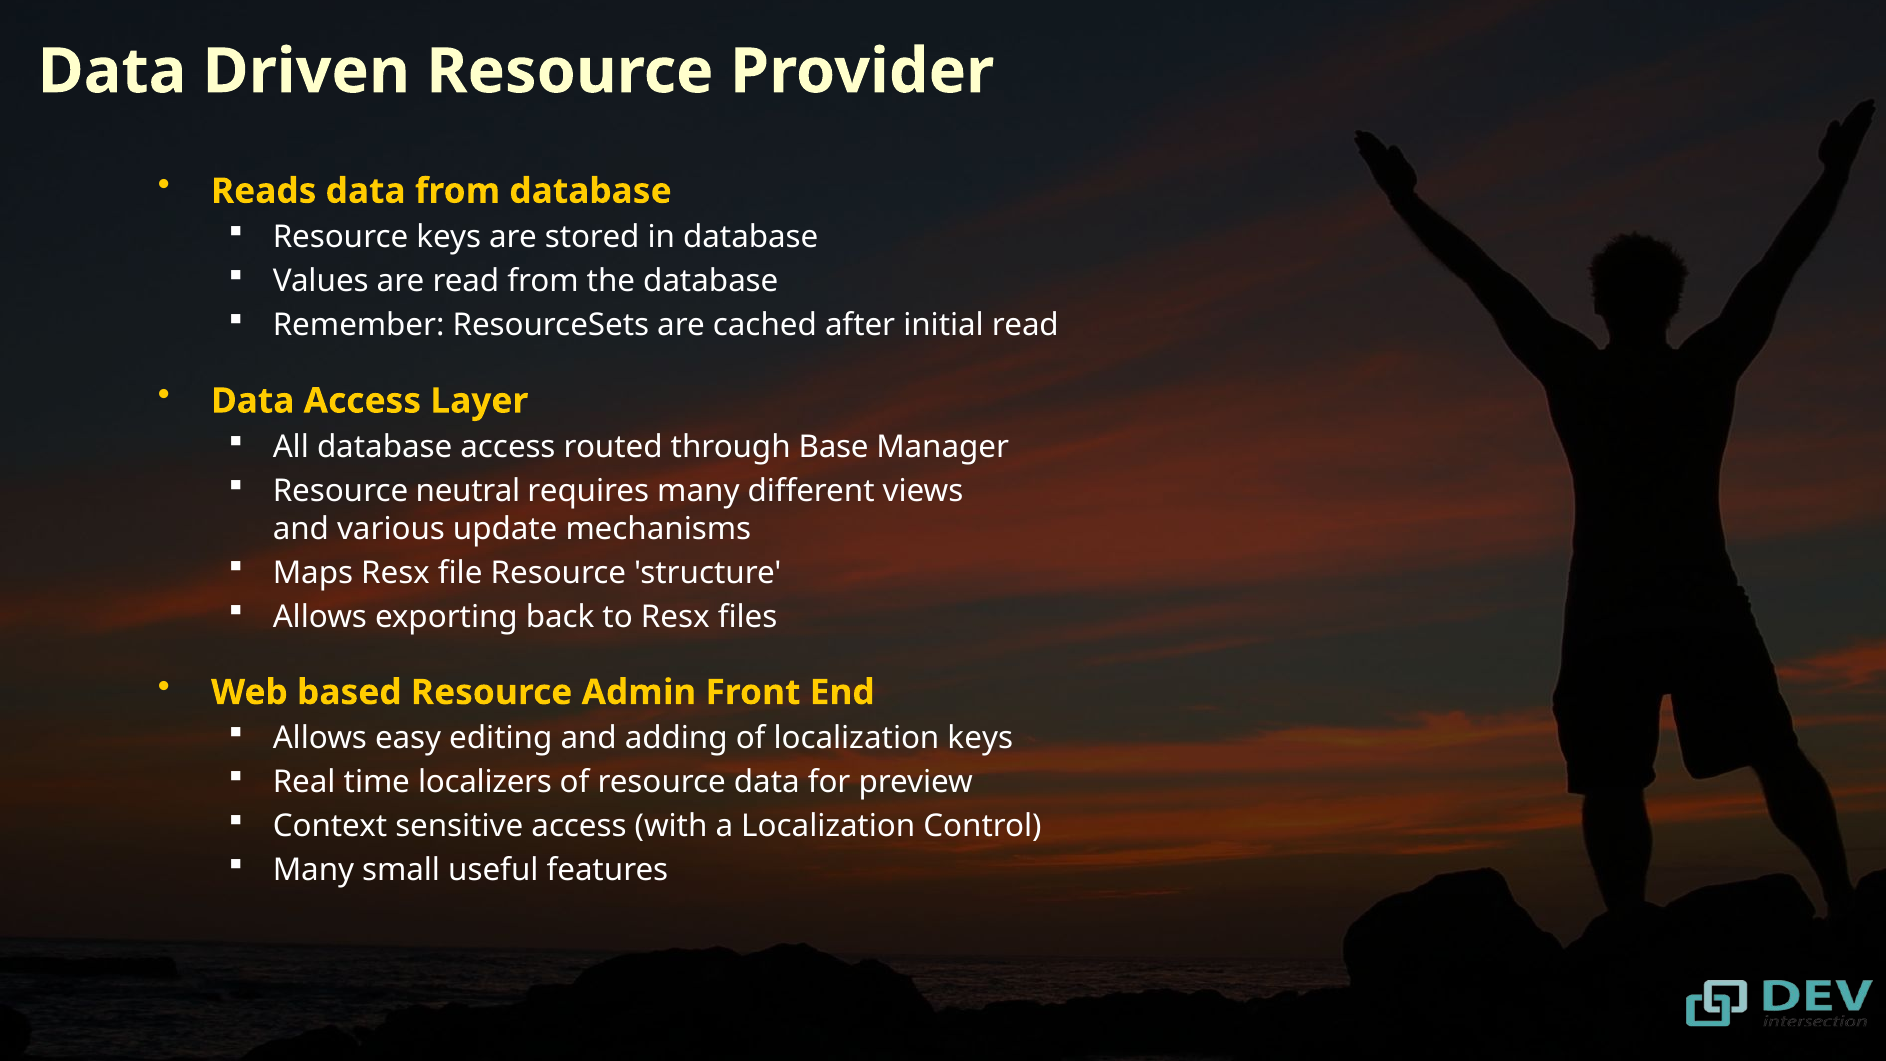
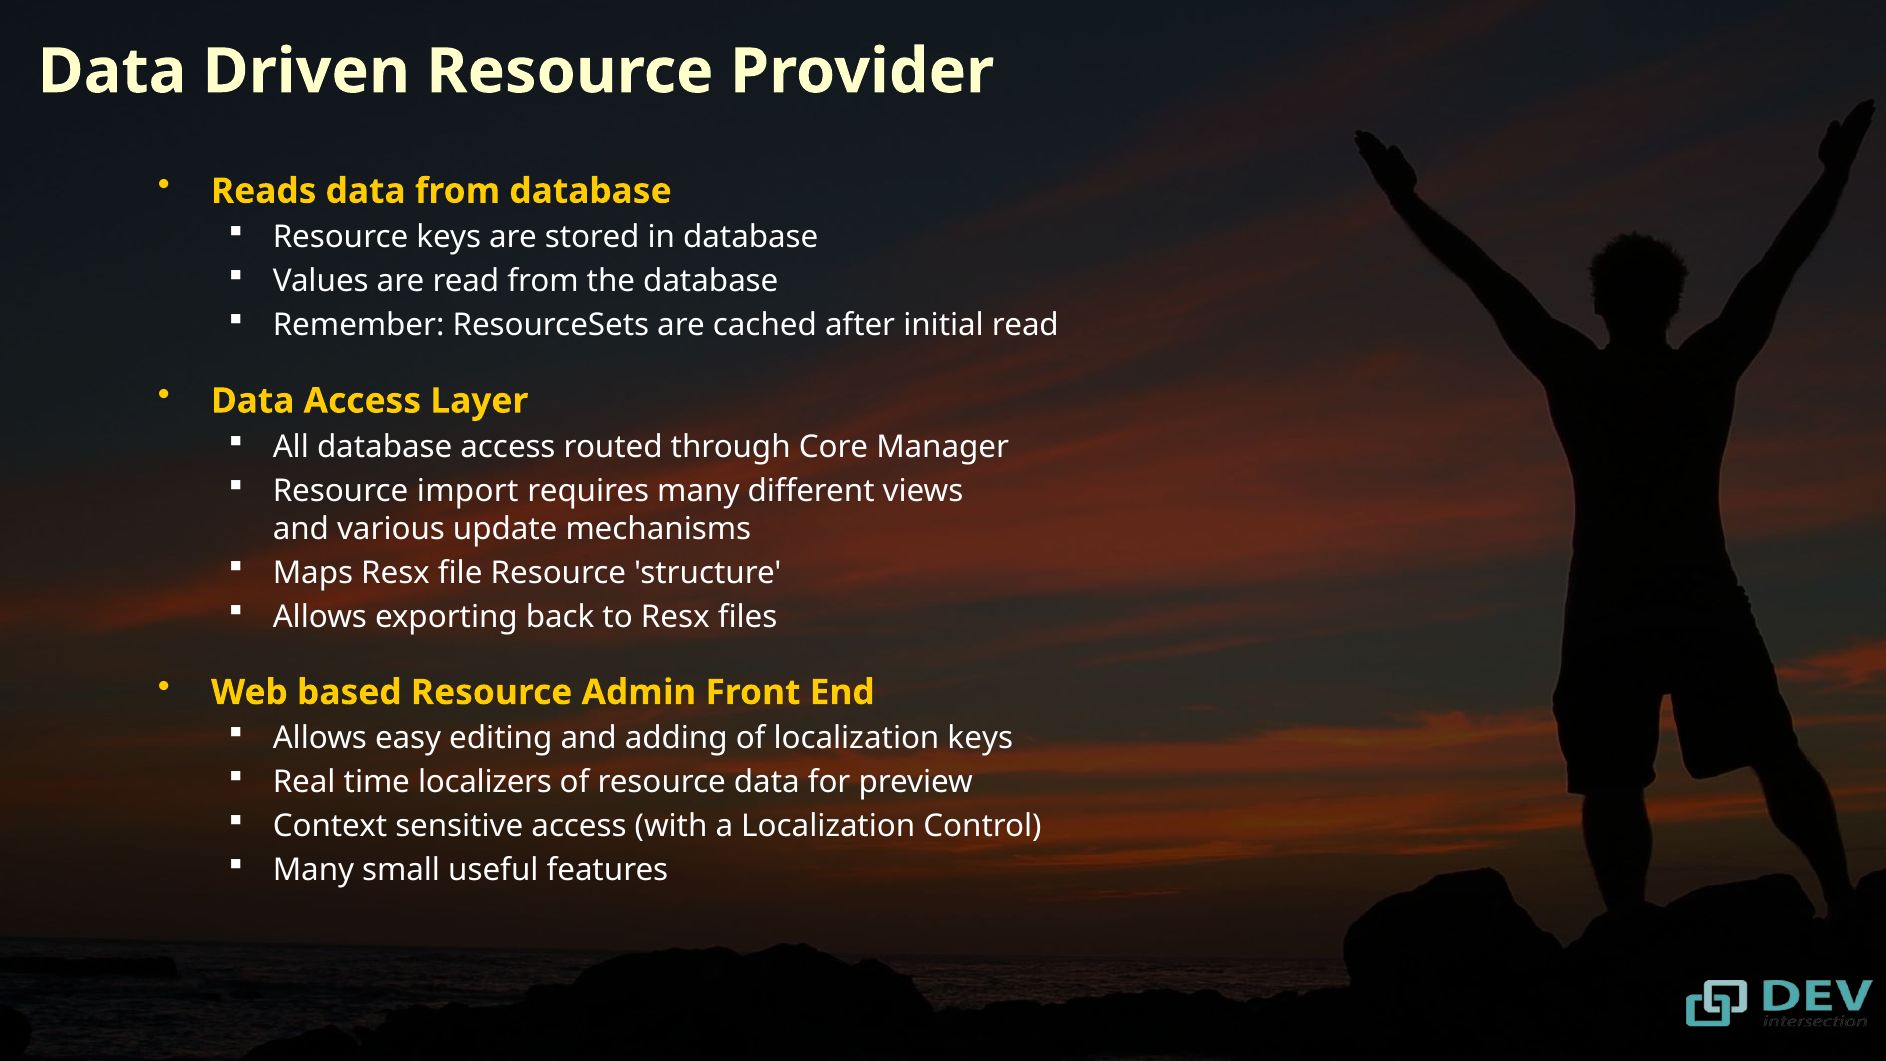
Base: Base -> Core
neutral: neutral -> import
